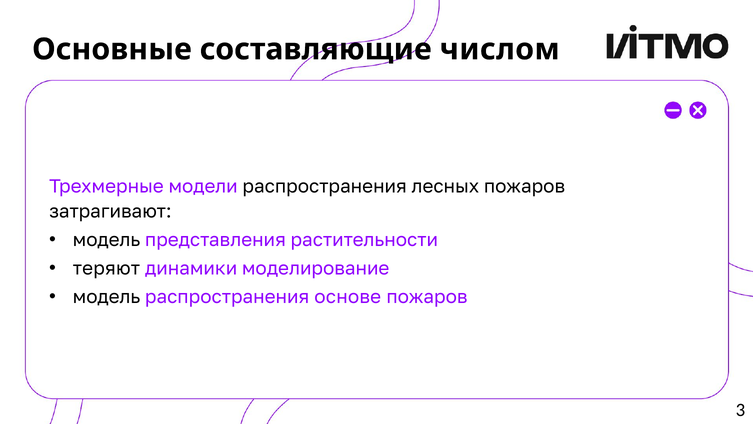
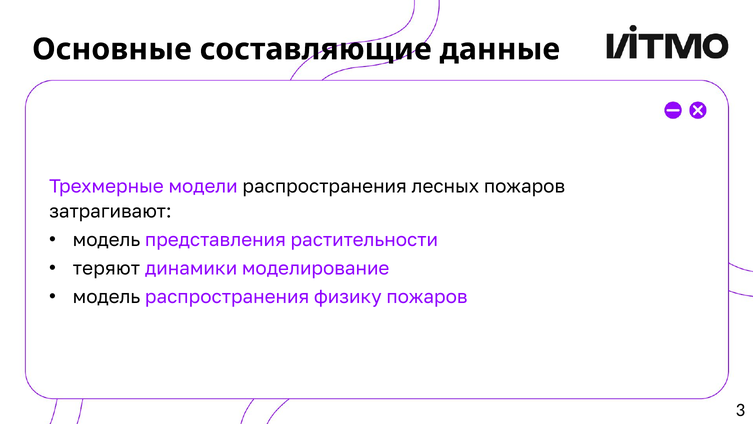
числом: числом -> данные
основе: основе -> физику
